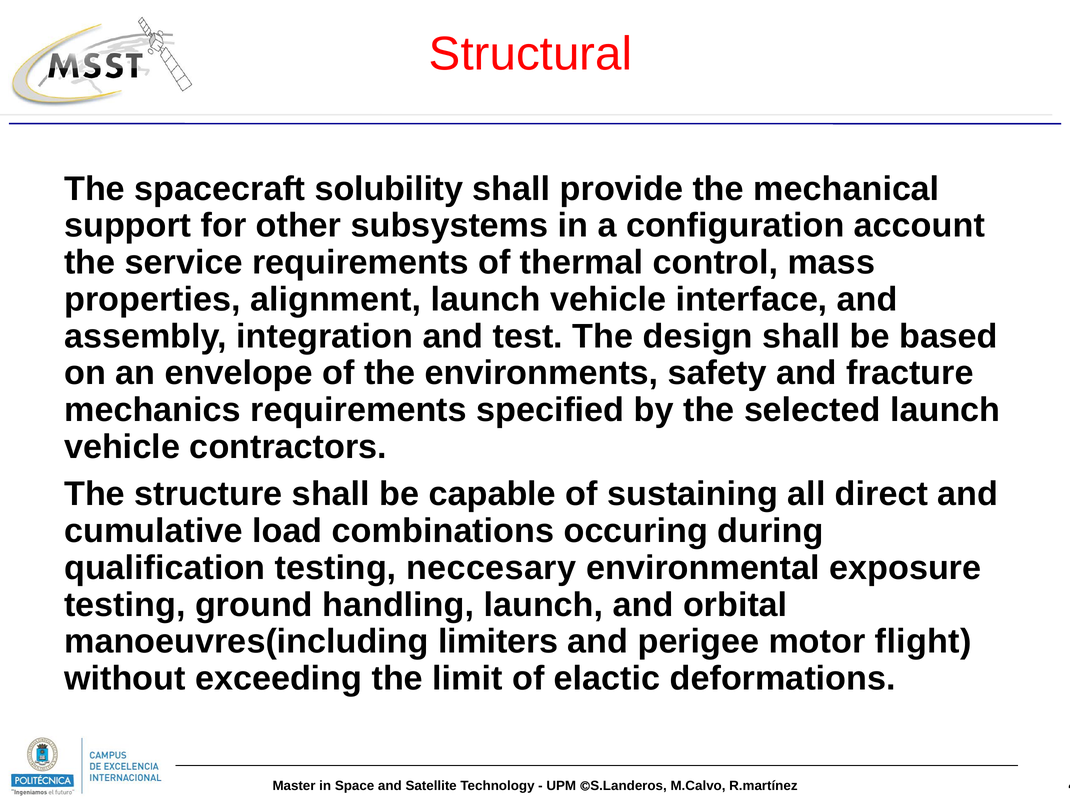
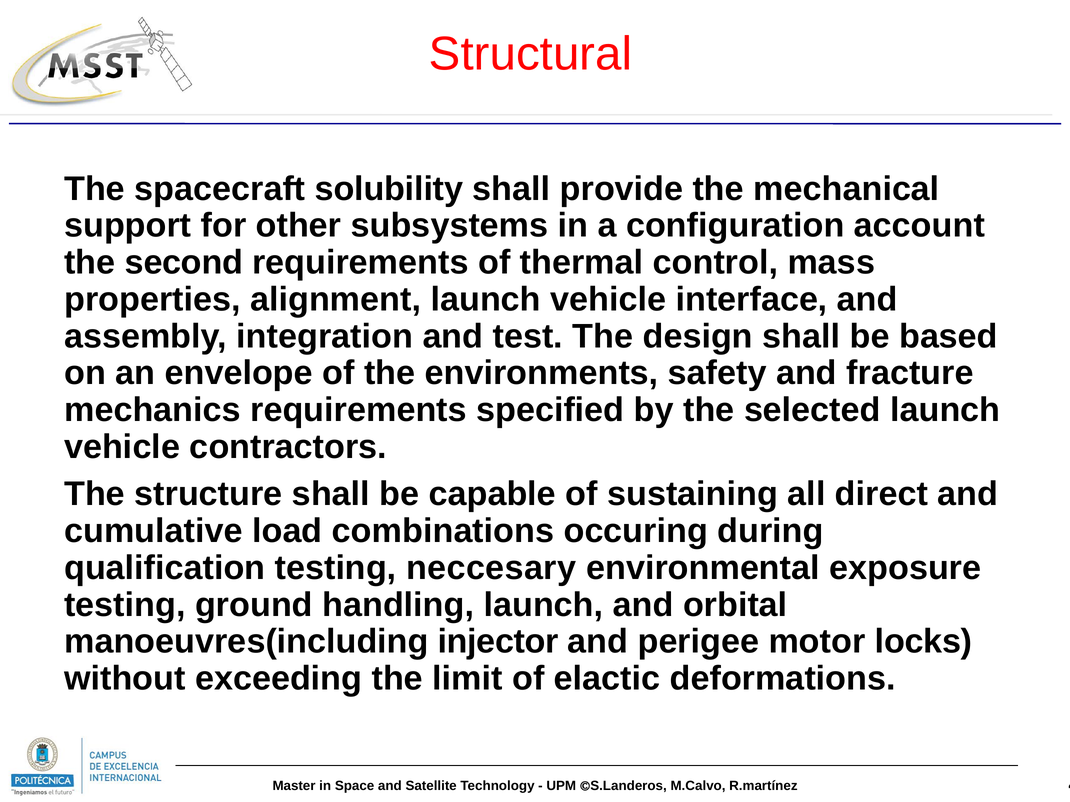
service: service -> second
limiters: limiters -> injector
flight: flight -> locks
